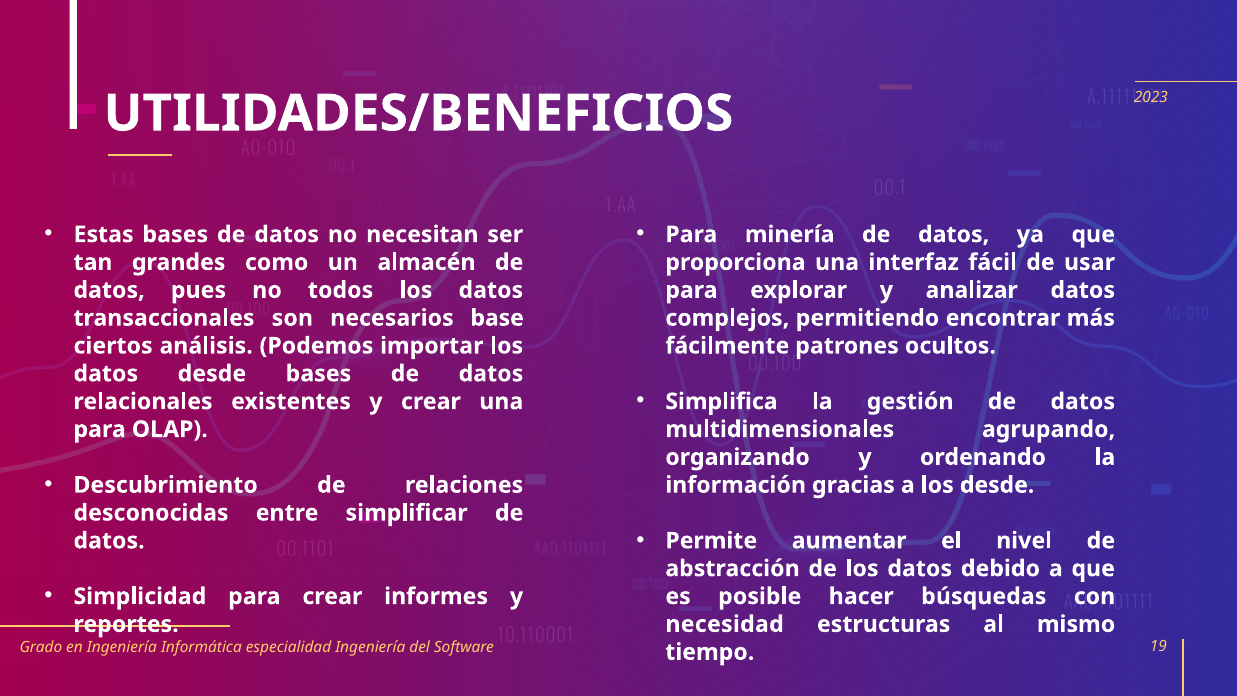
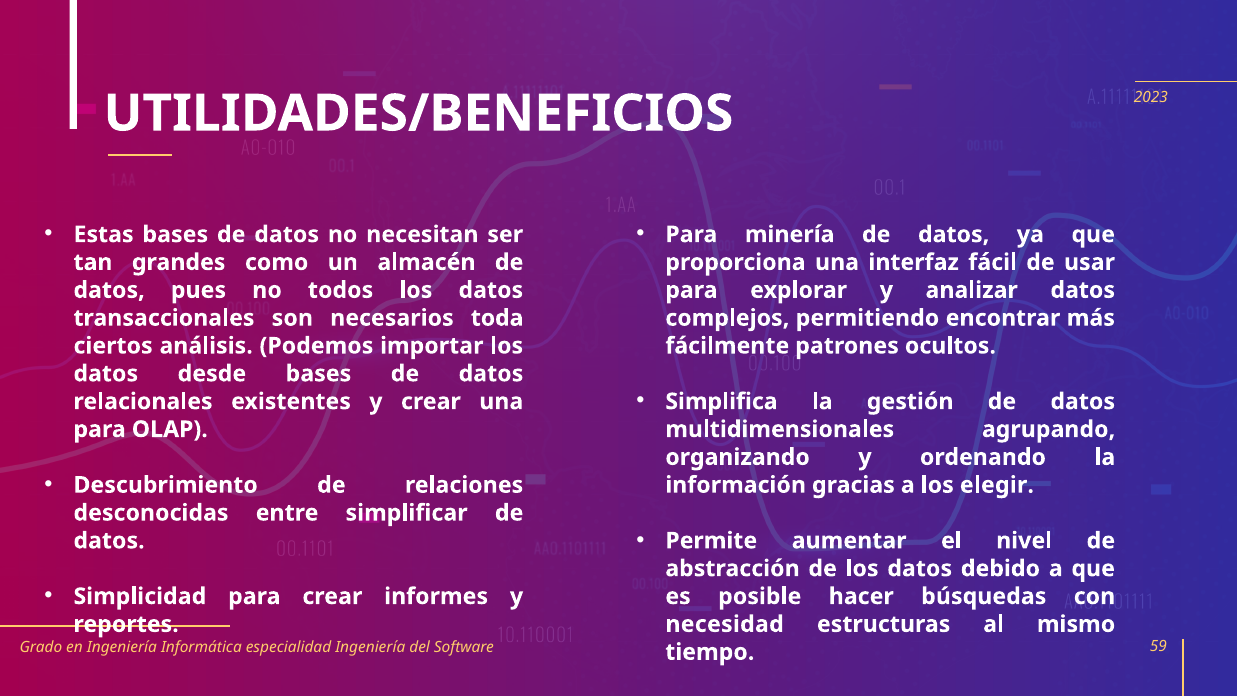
base: base -> toda
los desde: desde -> elegir
19: 19 -> 59
